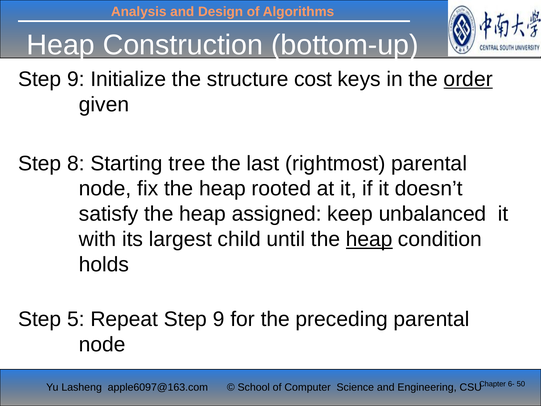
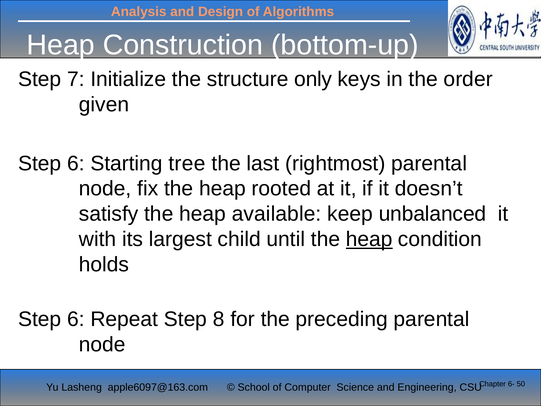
9 at (76, 79): 9 -> 7
cost: cost -> only
order underline: present -> none
8 at (76, 163): 8 -> 6
assigned: assigned -> available
5 at (76, 319): 5 -> 6
Repeat Step 9: 9 -> 8
